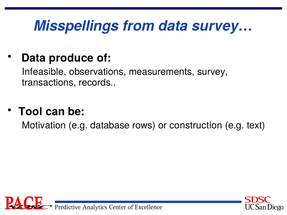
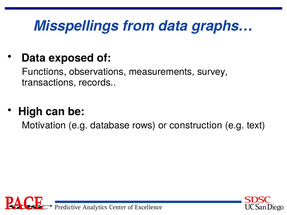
survey…: survey… -> graphs…
produce: produce -> exposed
Infeasible: Infeasible -> Functions
Tool: Tool -> High
